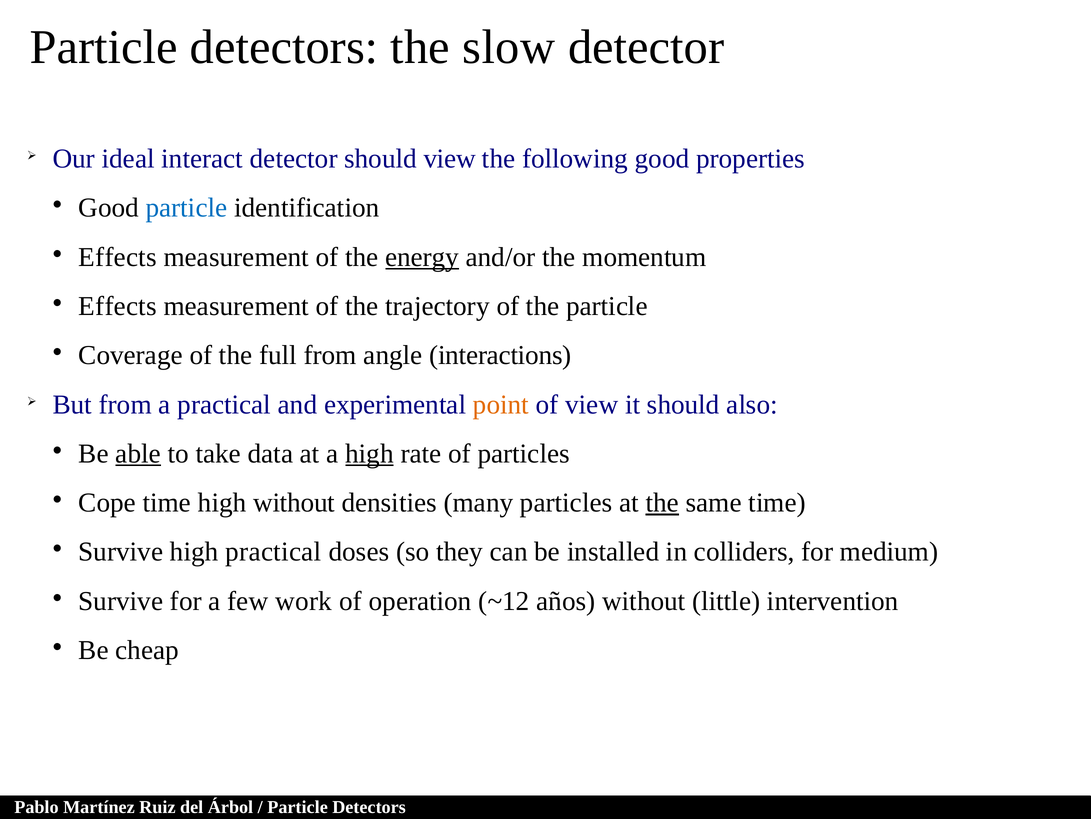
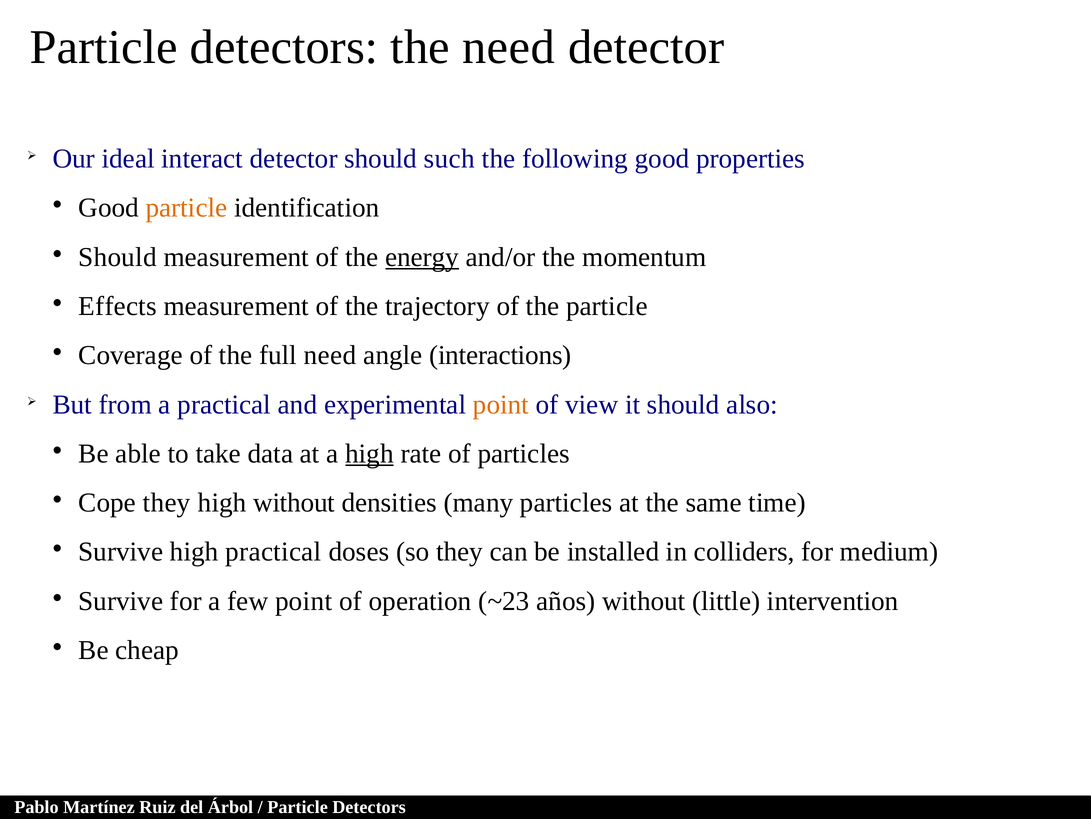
the slow: slow -> need
should view: view -> such
particle at (186, 208) colour: blue -> orange
Effects at (118, 257): Effects -> Should
full from: from -> need
able underline: present -> none
Cope time: time -> they
the at (662, 502) underline: present -> none
few work: work -> point
~12: ~12 -> ~23
